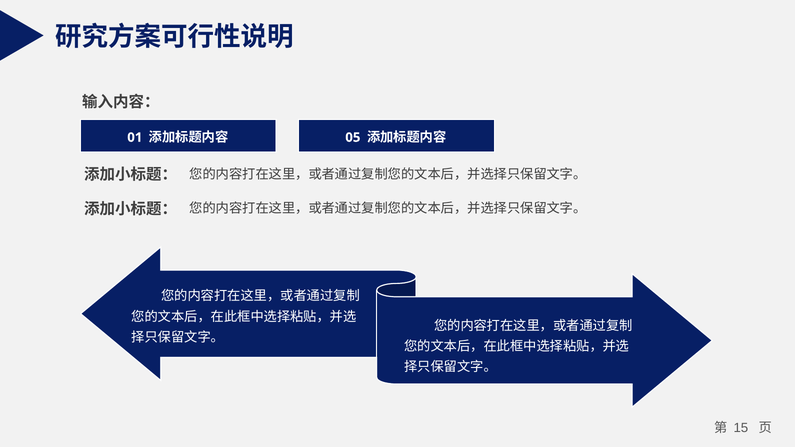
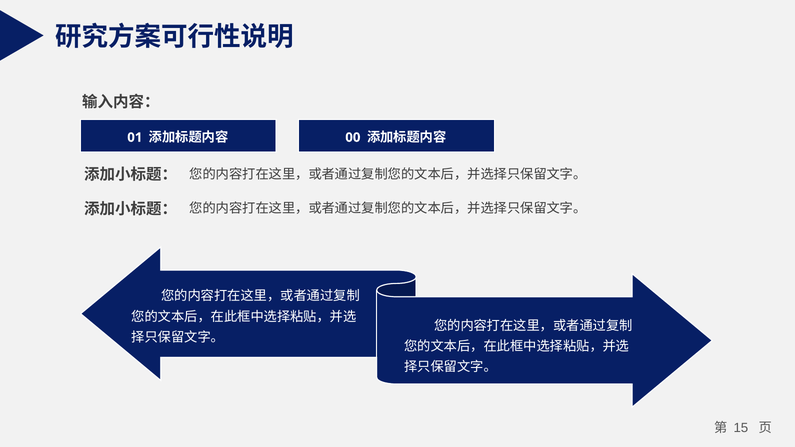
05: 05 -> 00
